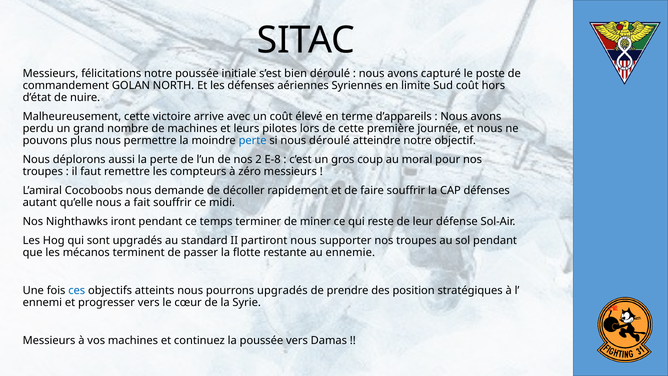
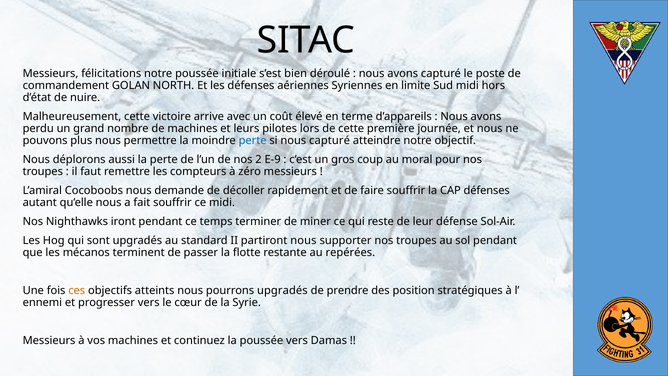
Sud coût: coût -> midi
nous déroulé: déroulé -> capturé
E-8: E-8 -> E-9
ennemie: ennemie -> repérées
ces colour: blue -> orange
